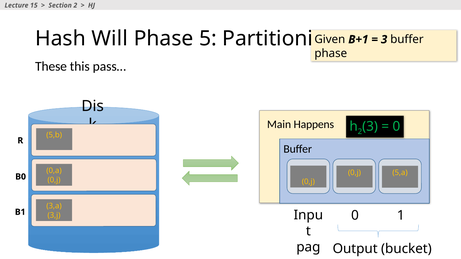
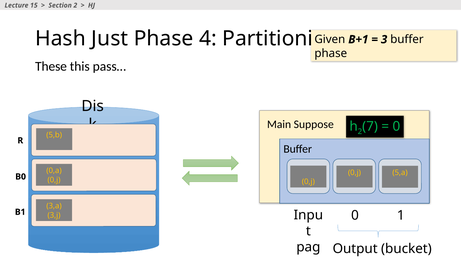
Will: Will -> Just
5: 5 -> 4
Happens: Happens -> Suppose
2 3: 3 -> 7
